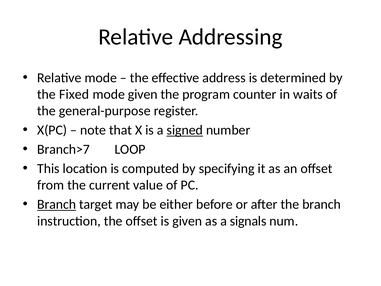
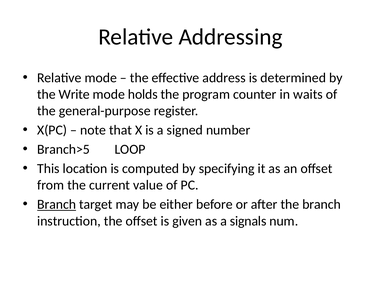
Fixed: Fixed -> Write
mode given: given -> holds
signed underline: present -> none
Branch>7: Branch>7 -> Branch>5
